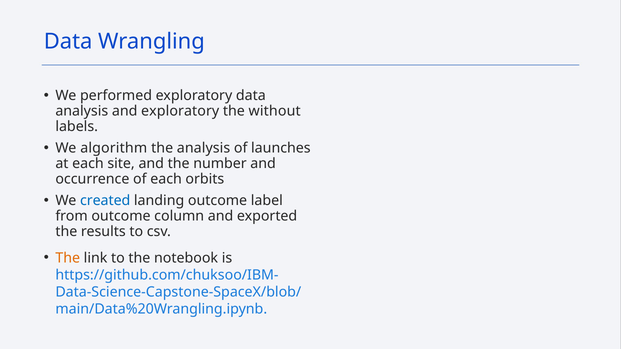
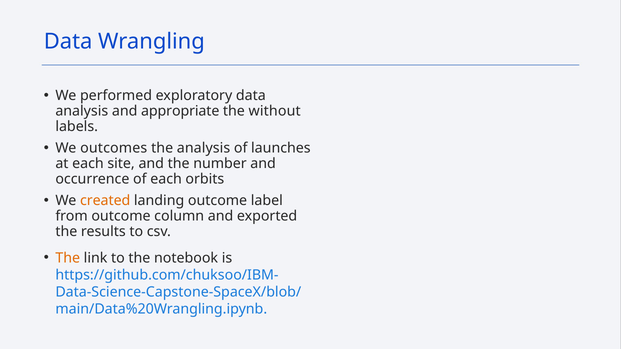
and exploratory: exploratory -> appropriate
algorithm: algorithm -> outcomes
created colour: blue -> orange
